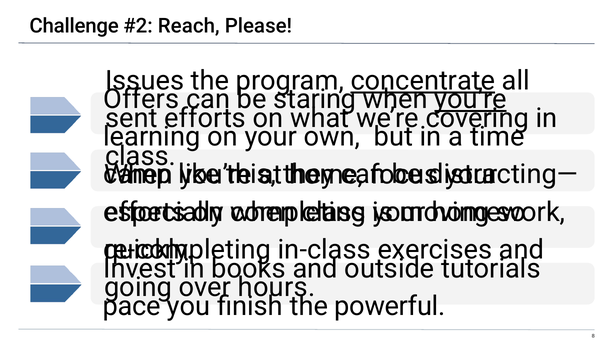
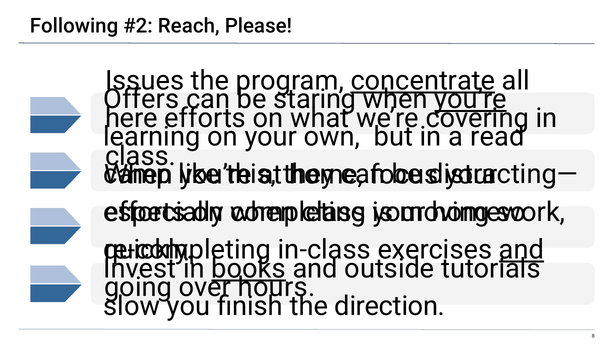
Challenge: Challenge -> Following
sent: sent -> here
time: time -> read
and at (521, 250) underline: none -> present
books underline: none -> present
pace: pace -> slow
powerful: powerful -> direction
